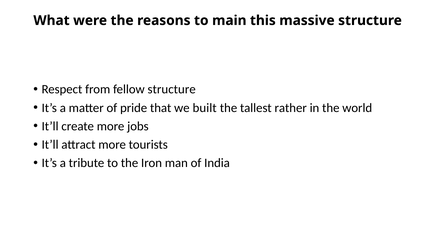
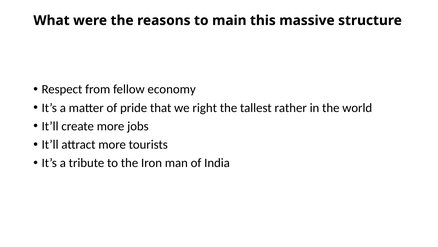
fellow structure: structure -> economy
built: built -> right
